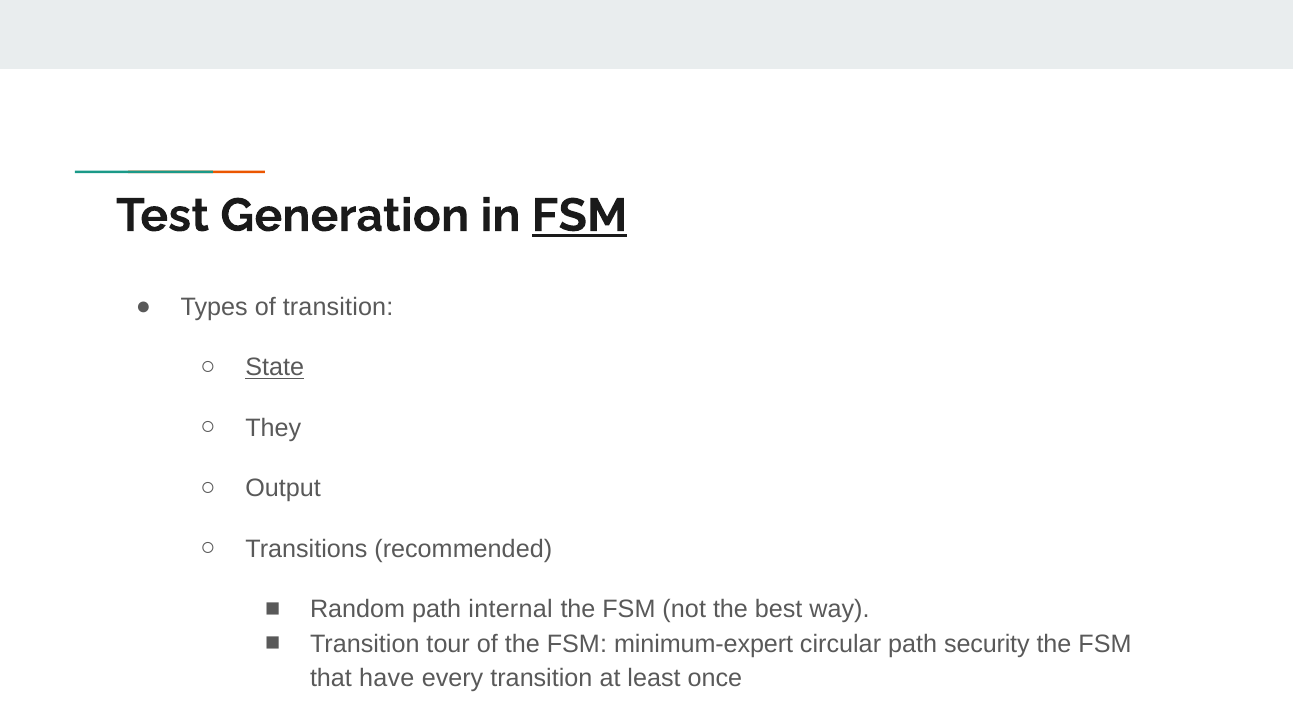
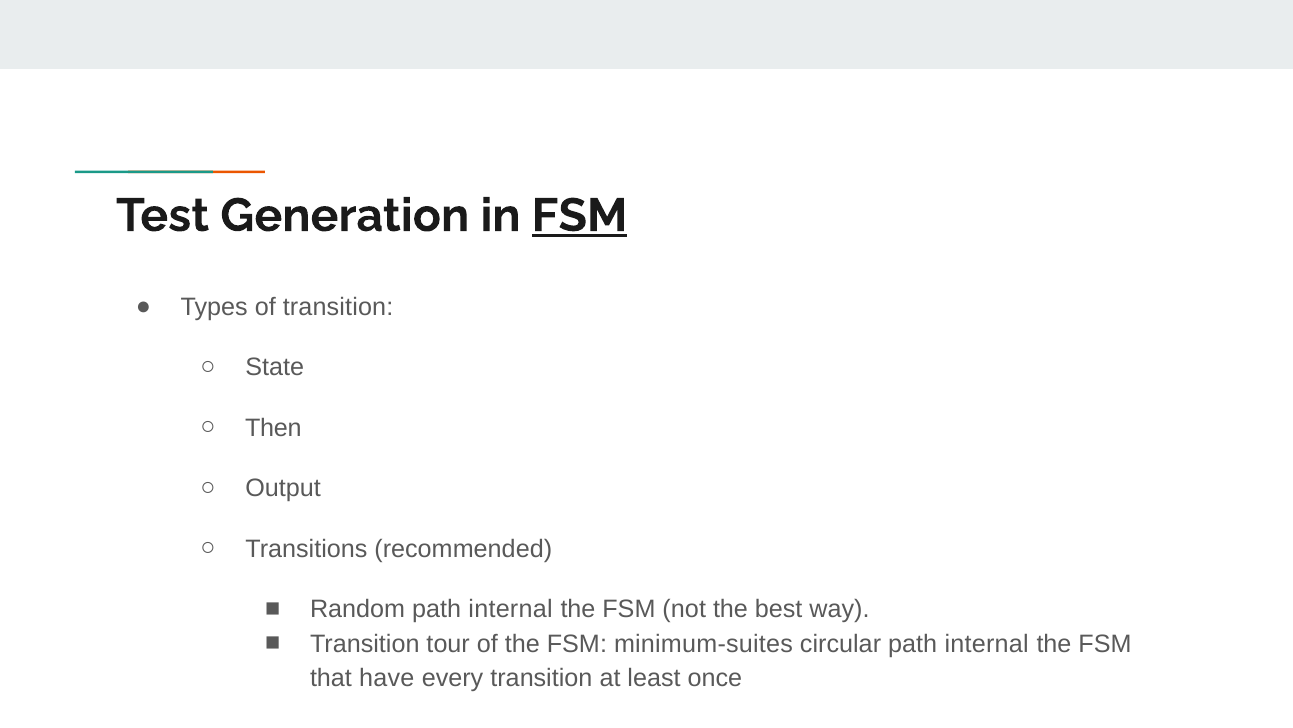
State underline: present -> none
They: They -> Then
minimum-expert: minimum-expert -> minimum-suites
circular path security: security -> internal
